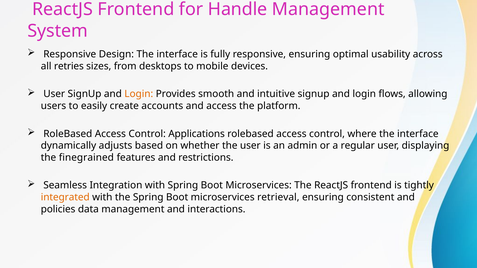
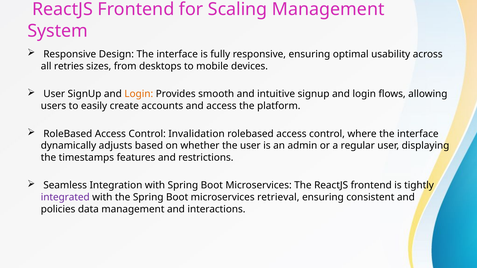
Handle: Handle -> Scaling
Applications: Applications -> Invalidation
finegrained: finegrained -> timestamps
integrated colour: orange -> purple
